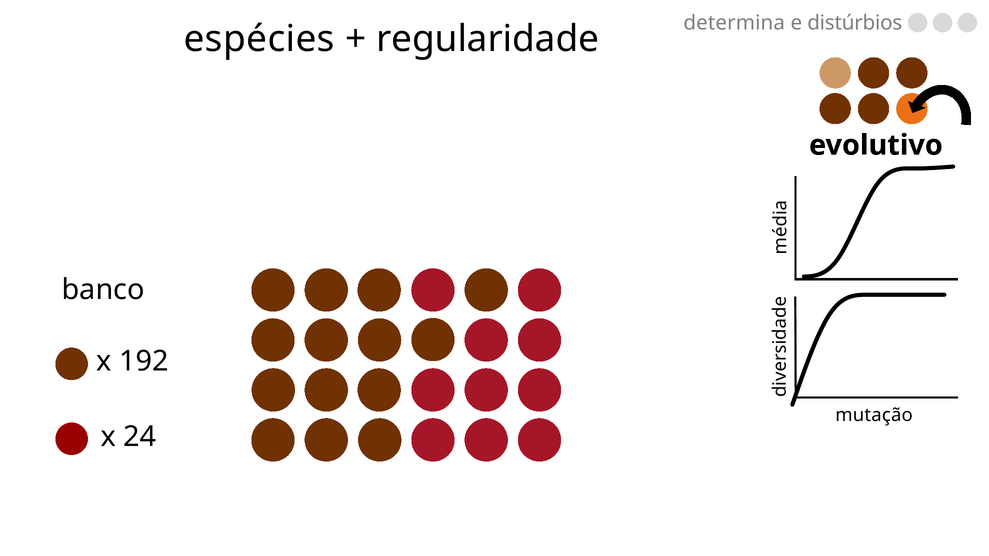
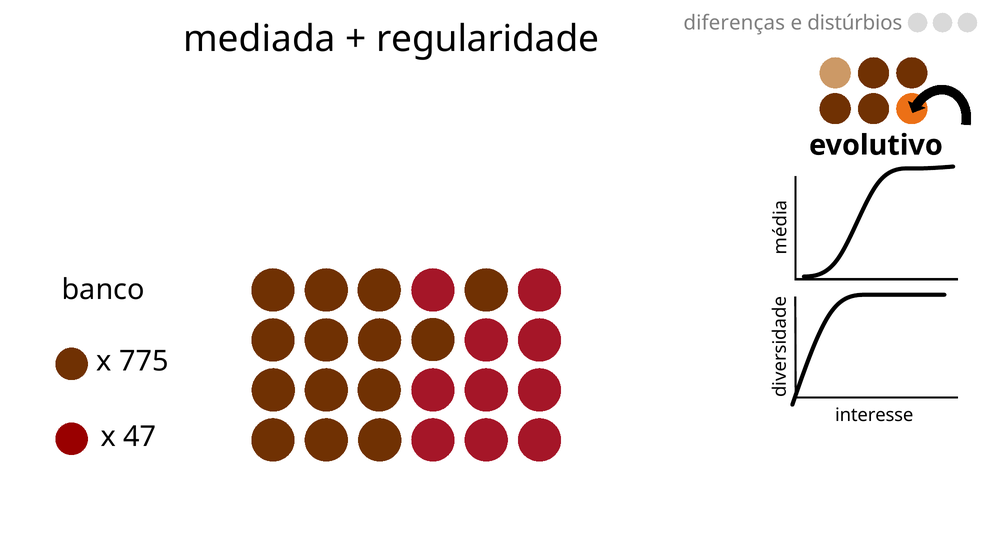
determina: determina -> diferenças
espécies: espécies -> mediada
192: 192 -> 775
mutação: mutação -> interesse
24: 24 -> 47
